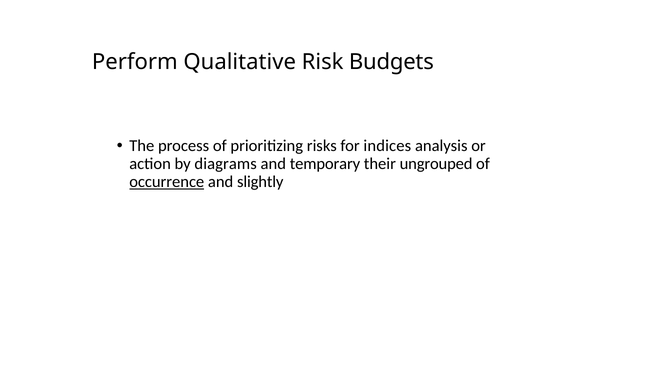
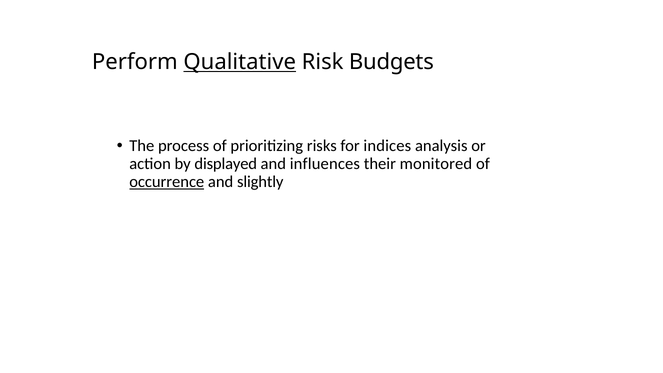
Qualitative underline: none -> present
diagrams: diagrams -> displayed
temporary: temporary -> influences
ungrouped: ungrouped -> monitored
